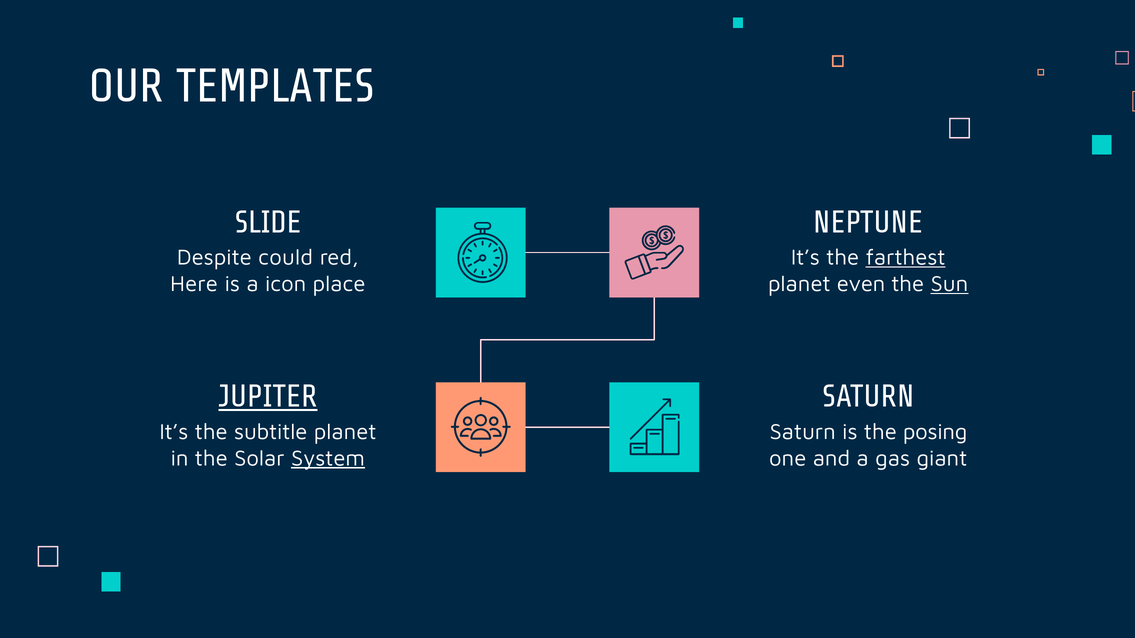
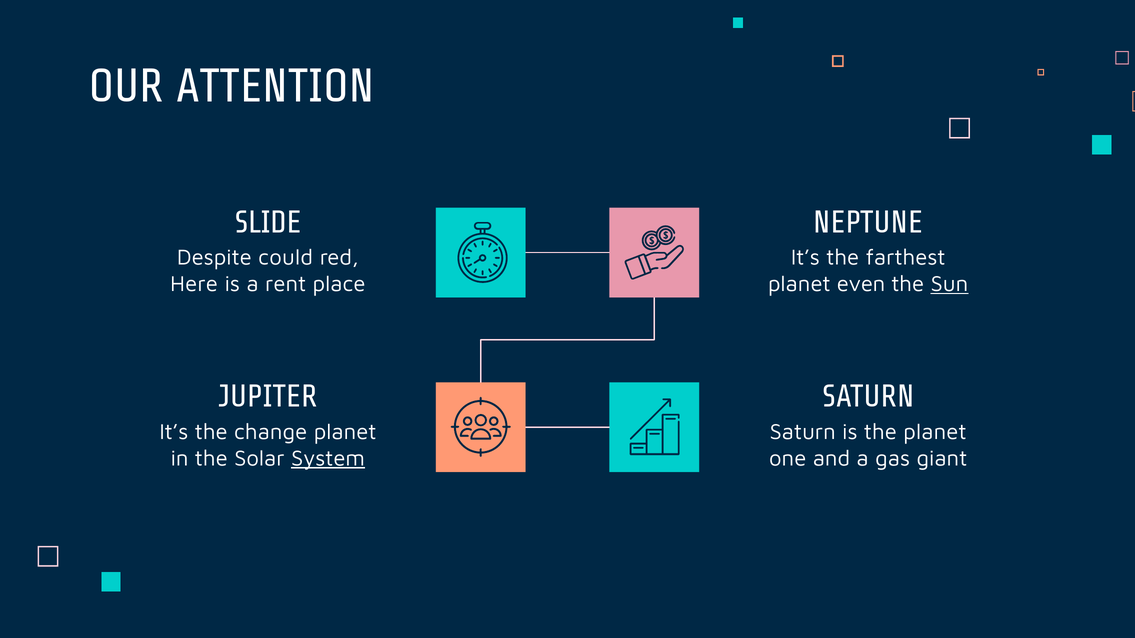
TEMPLATES: TEMPLATES -> ATTENTION
farthest underline: present -> none
icon: icon -> rent
JUPITER underline: present -> none
subtitle: subtitle -> change
the posing: posing -> planet
